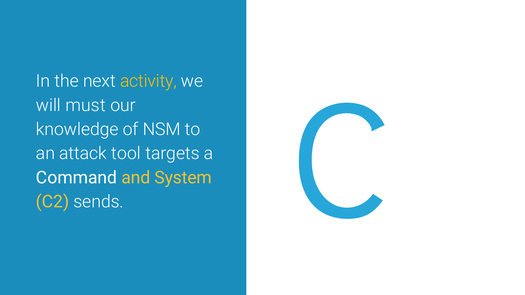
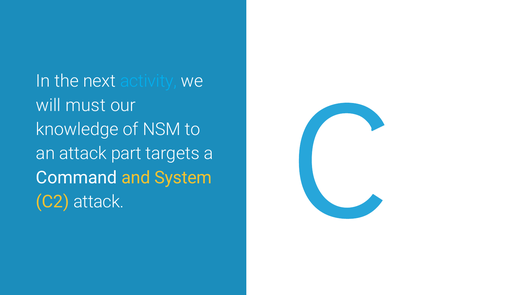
activity colour: yellow -> light blue
tool: tool -> part
C2 sends: sends -> attack
